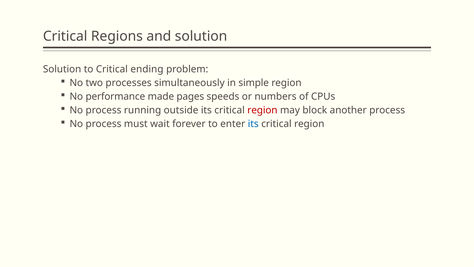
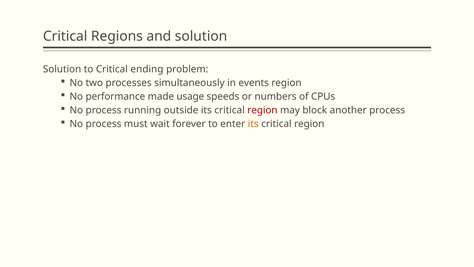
simple: simple -> events
pages: pages -> usage
its at (253, 124) colour: blue -> orange
